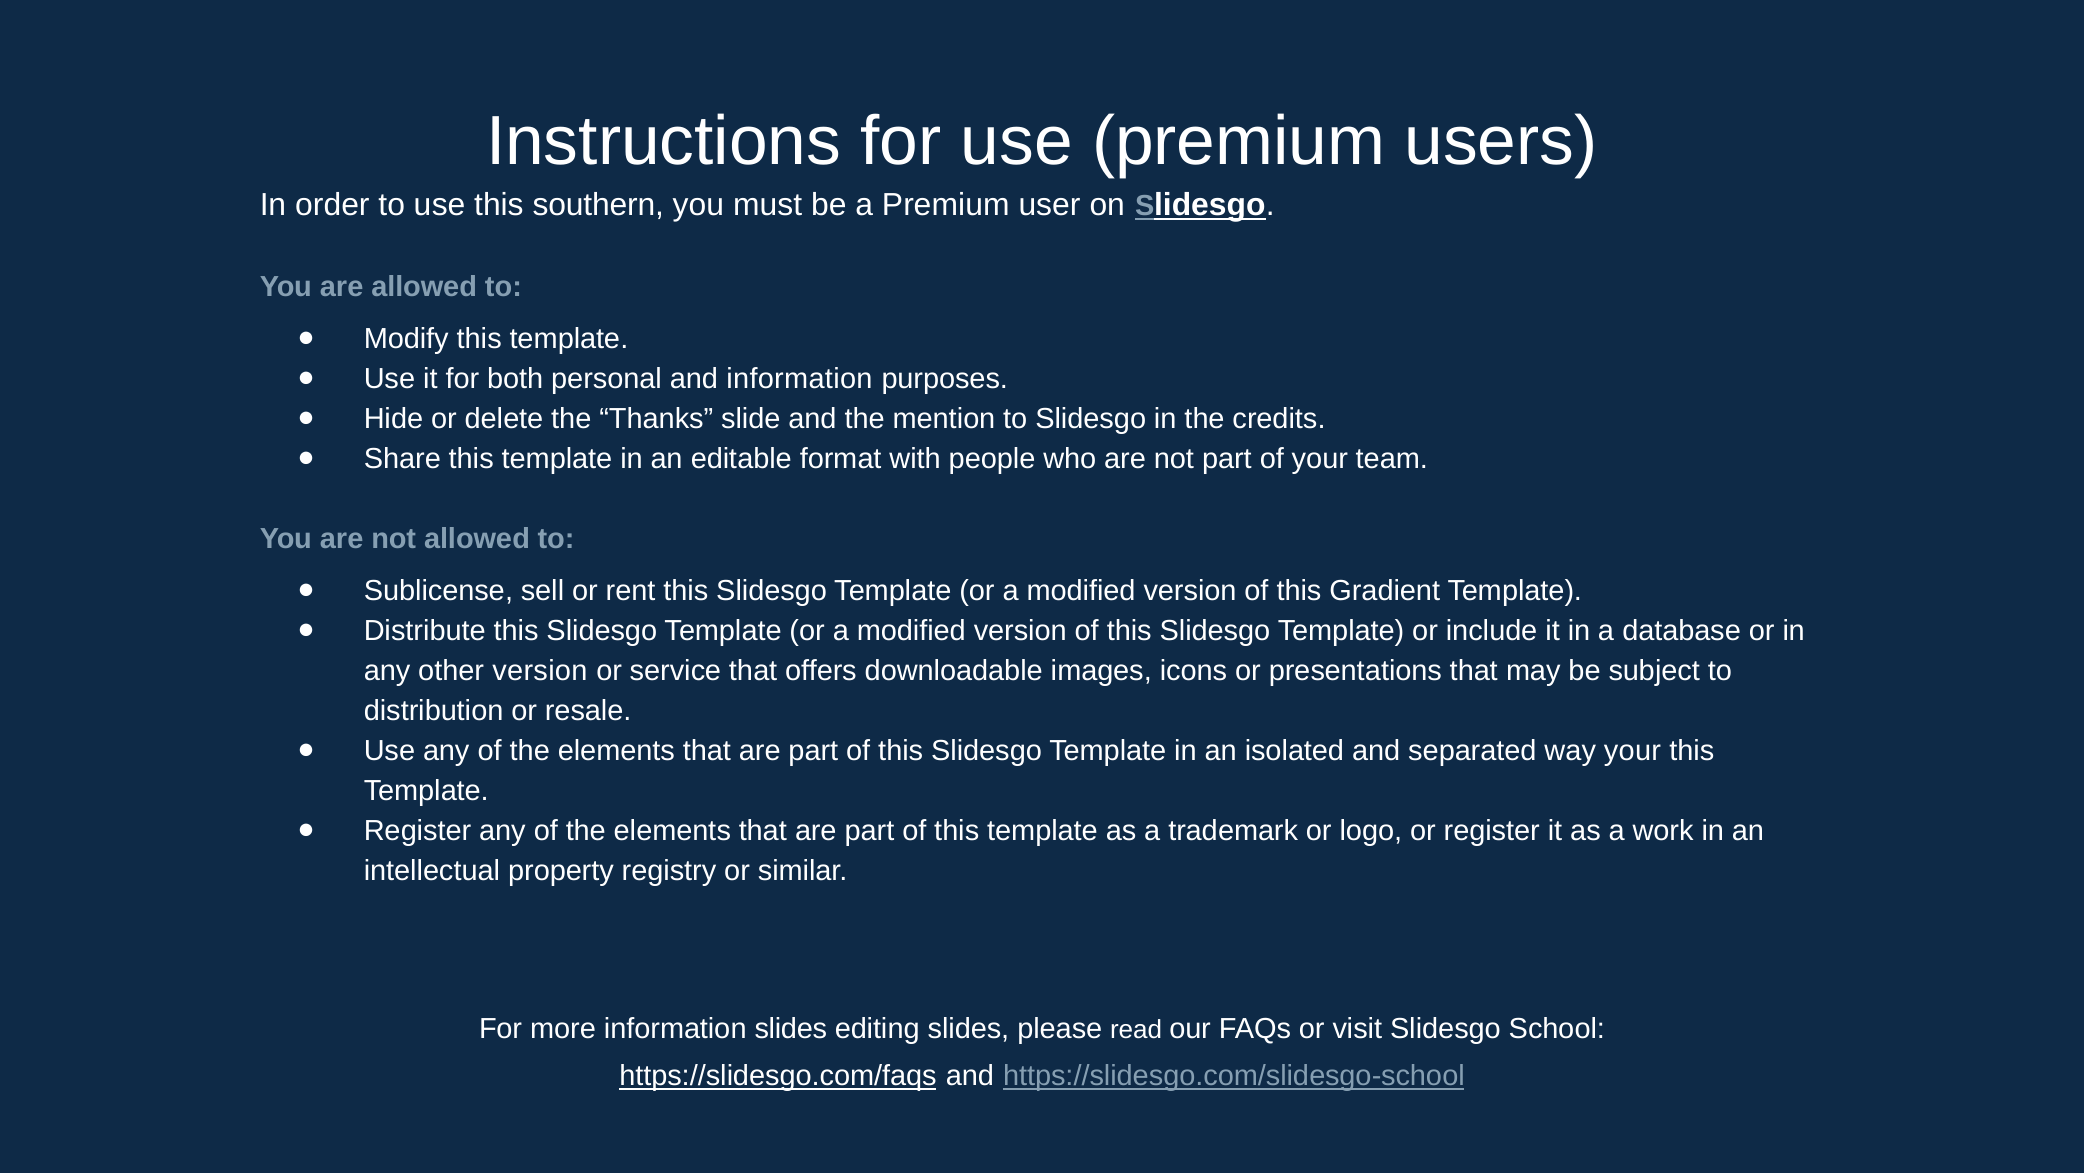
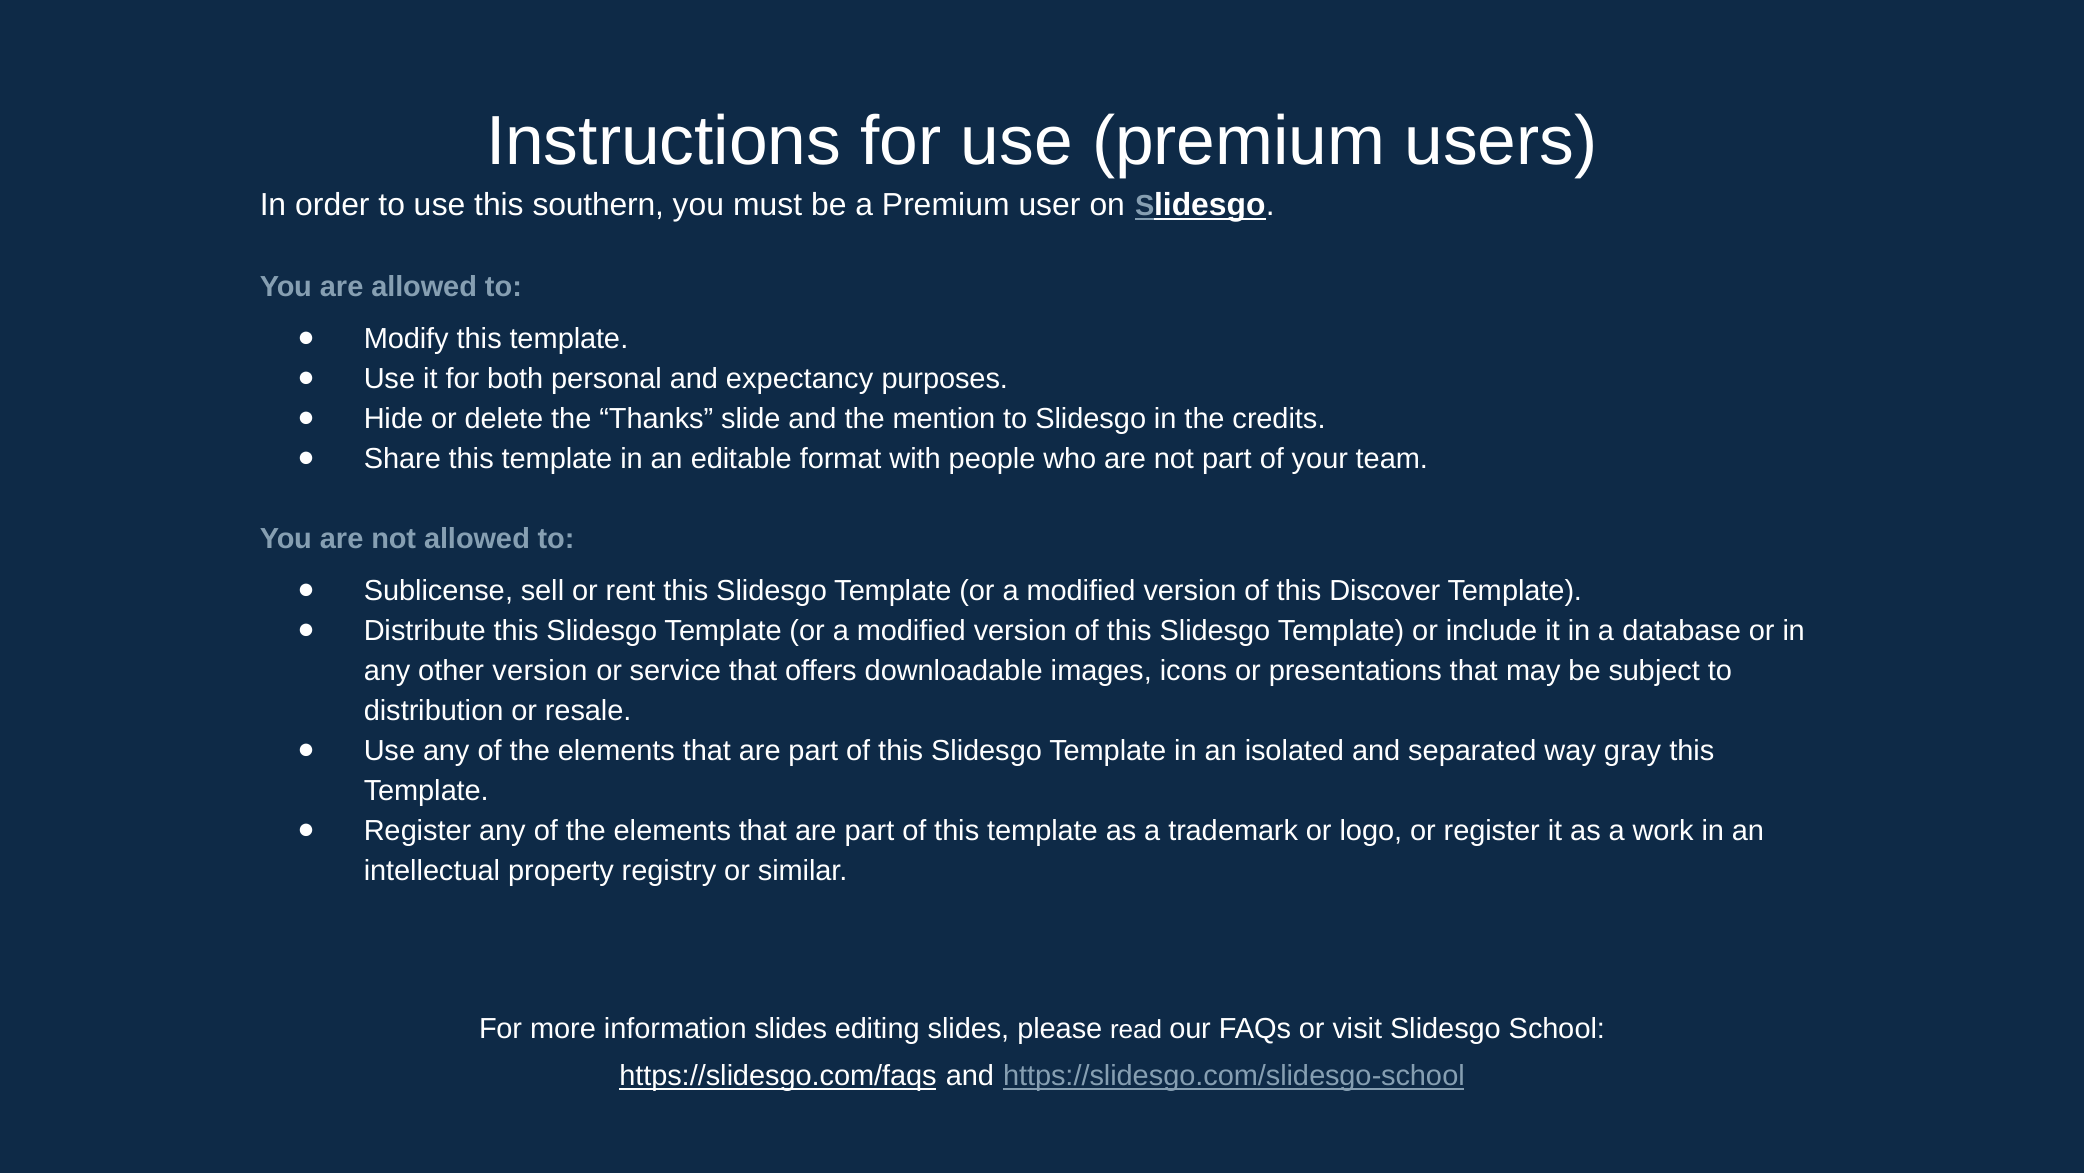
and information: information -> expectancy
Gradient: Gradient -> Discover
way your: your -> gray
